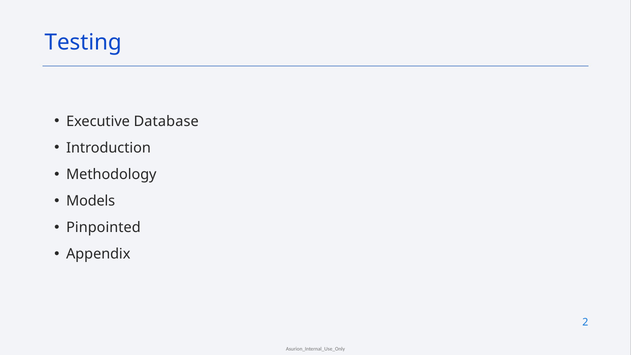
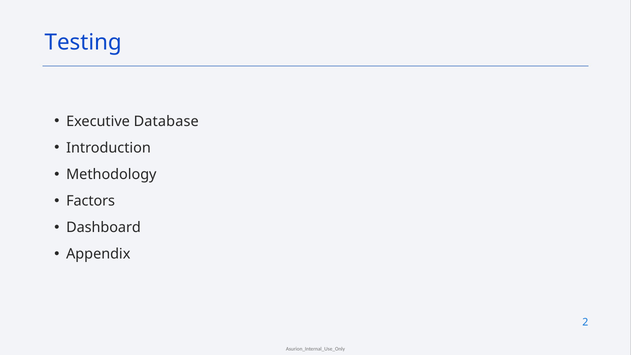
Models: Models -> Factors
Pinpointed: Pinpointed -> Dashboard
